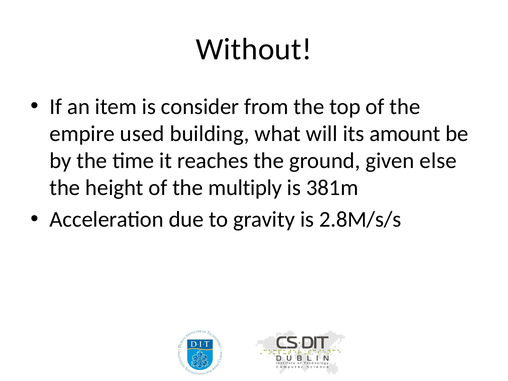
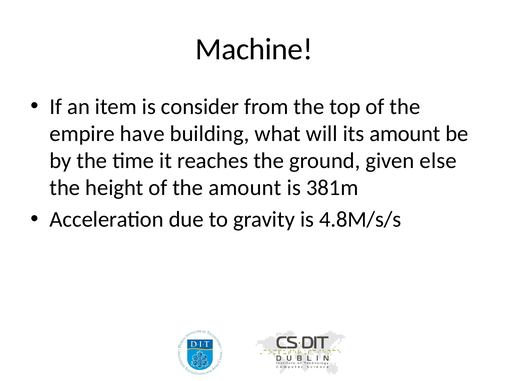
Without: Without -> Machine
used: used -> have
the multiply: multiply -> amount
2.8M/s/s: 2.8M/s/s -> 4.8M/s/s
